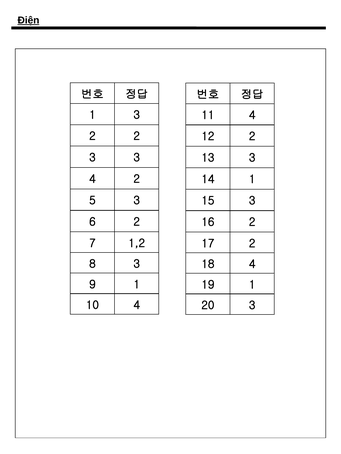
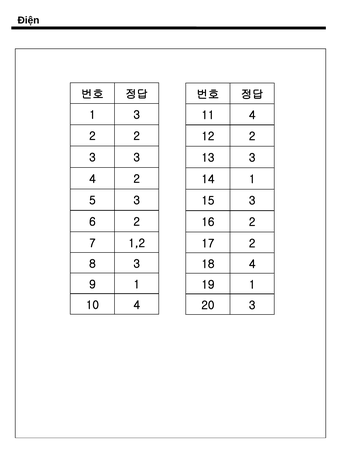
Điện underline: present -> none
